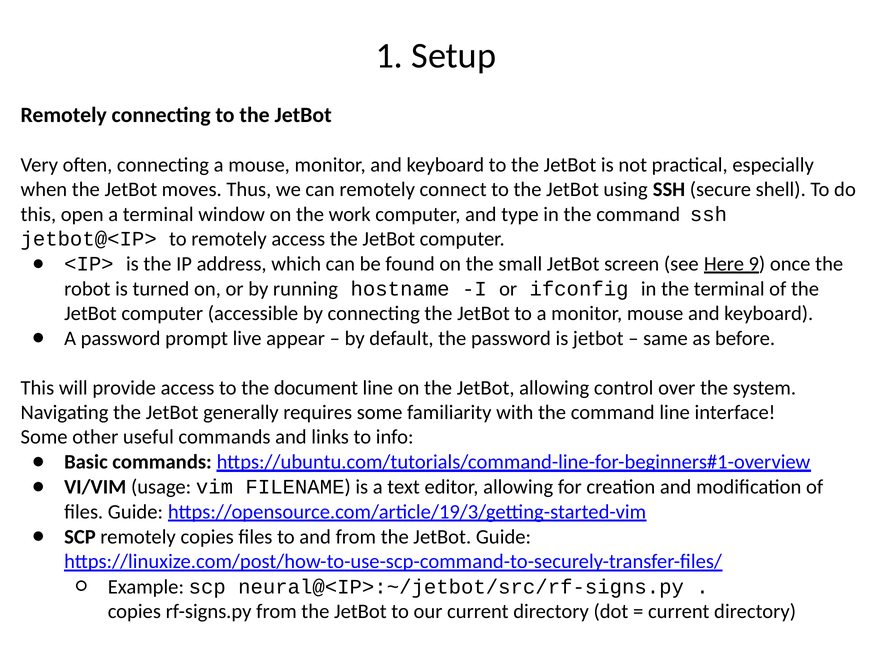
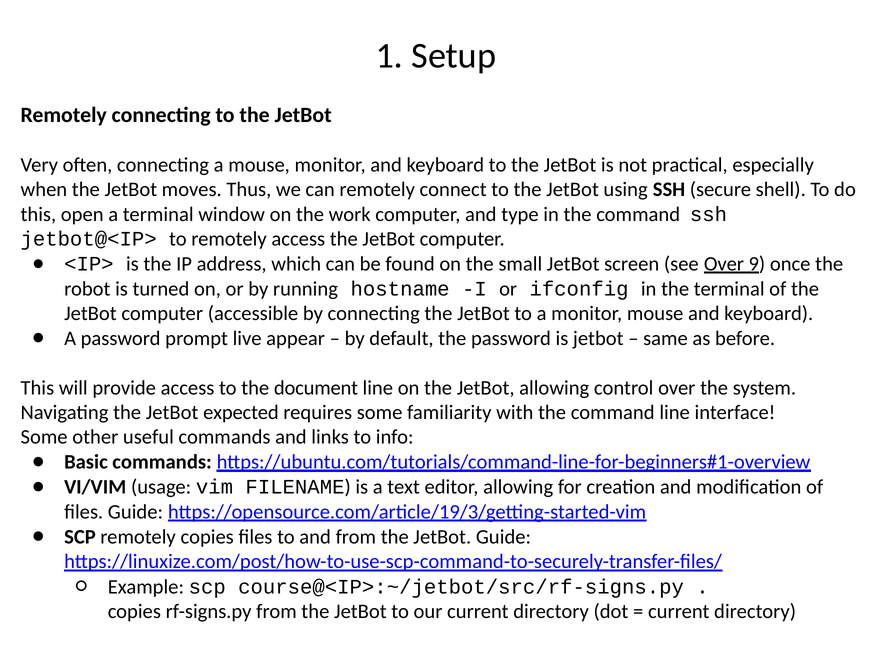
see Here: Here -> Over
generally: generally -> expected
neural@<IP>:~/jetbot/src/rf-signs.py: neural@<IP>:~/jetbot/src/rf-signs.py -> course@<IP>:~/jetbot/src/rf-signs.py
